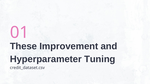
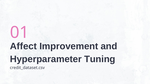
These: These -> Affect
